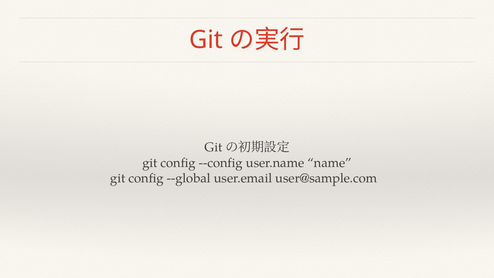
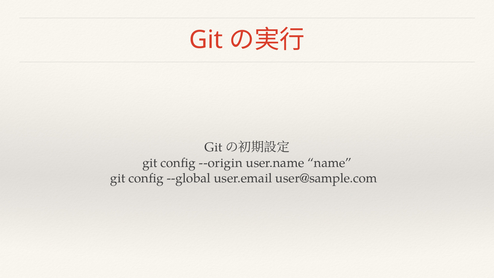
--config: --config -> --origin
